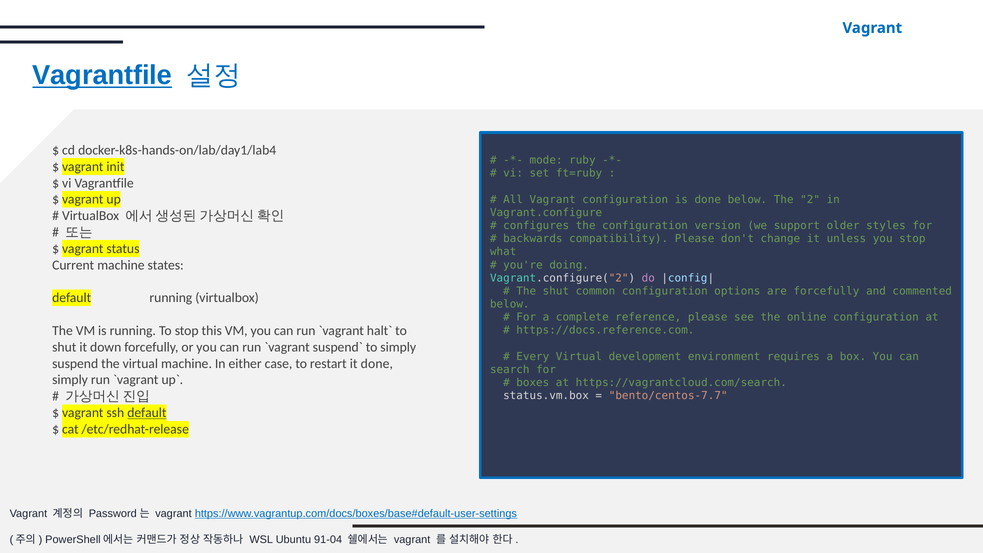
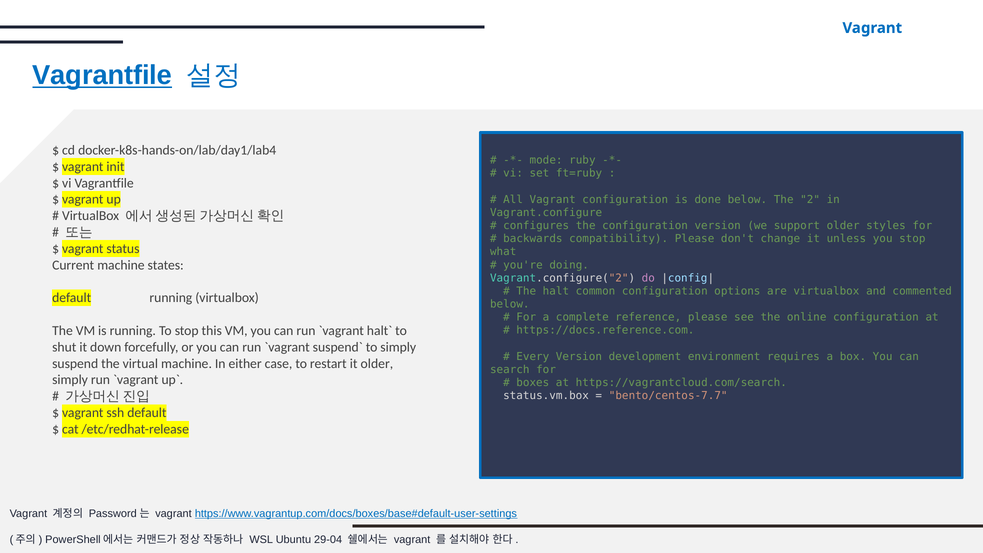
The shut: shut -> halt
are forcefully: forcefully -> virtualbox
Every Virtual: Virtual -> Version
it done: done -> older
default at (147, 413) underline: present -> none
91-04: 91-04 -> 29-04
